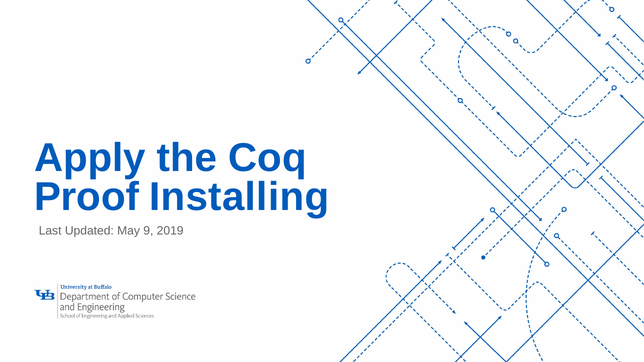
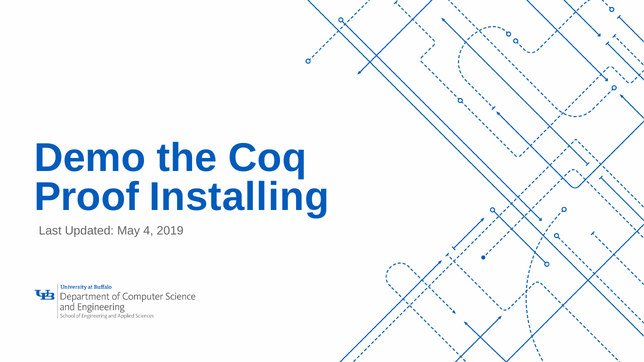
Apply: Apply -> Demo
9: 9 -> 4
